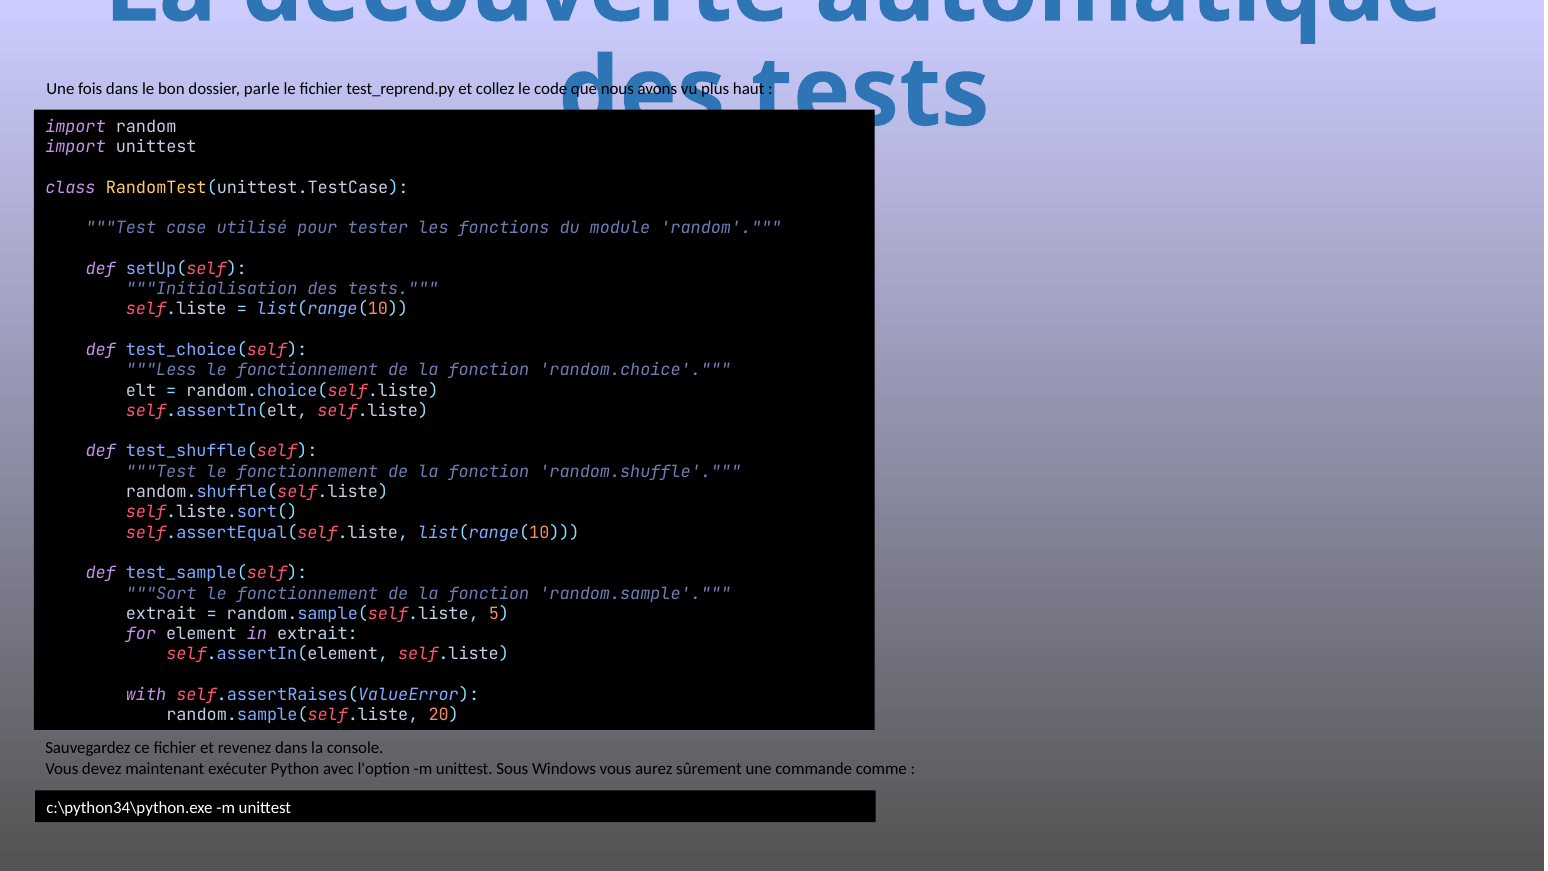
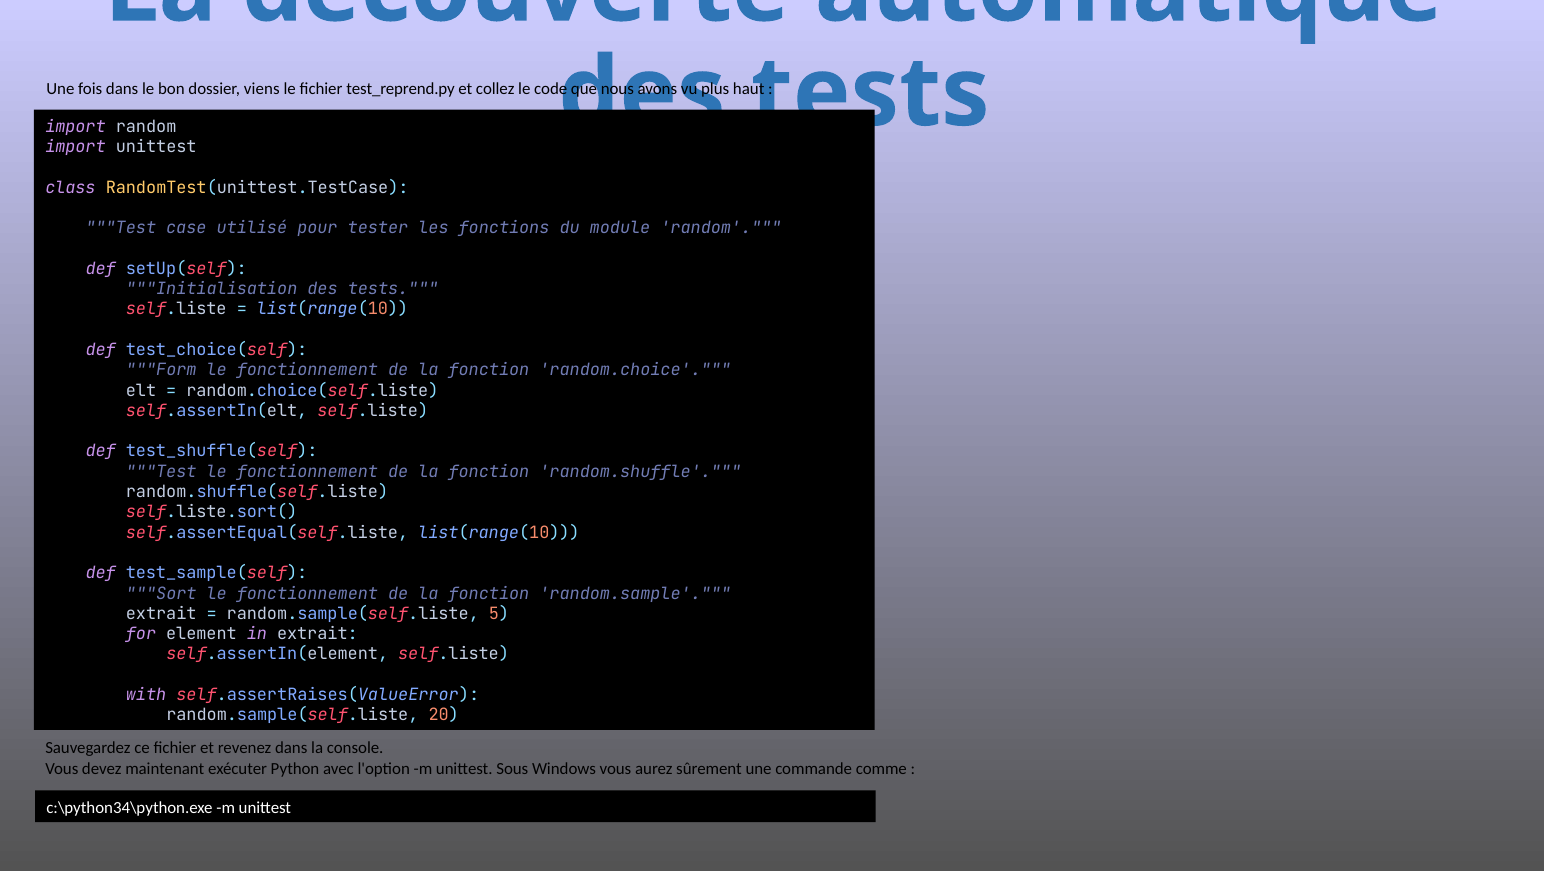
parle: parle -> viens
Less: Less -> Form
